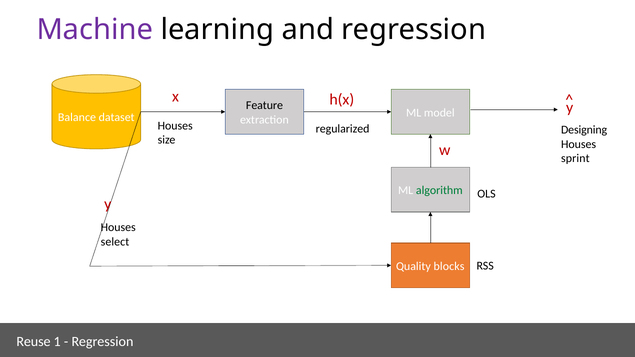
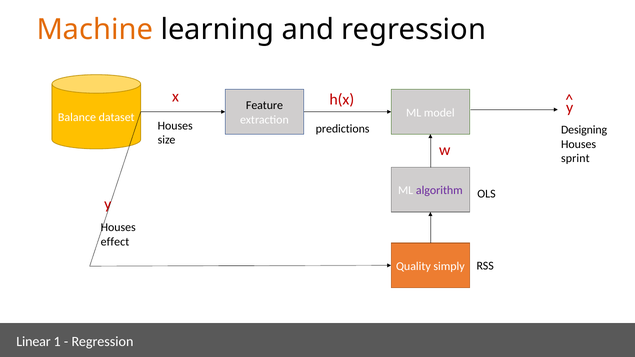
Machine colour: purple -> orange
regularized: regularized -> predictions
algorithm colour: green -> purple
select: select -> effect
blocks: blocks -> simply
Reuse: Reuse -> Linear
